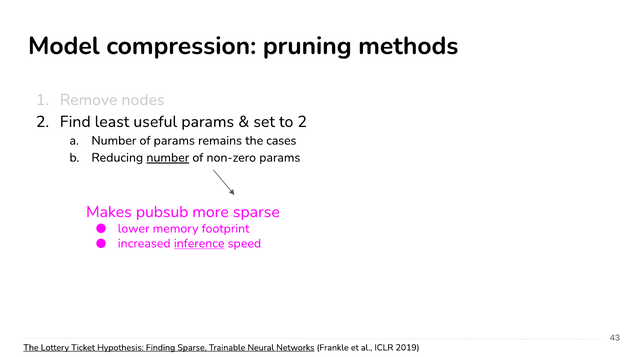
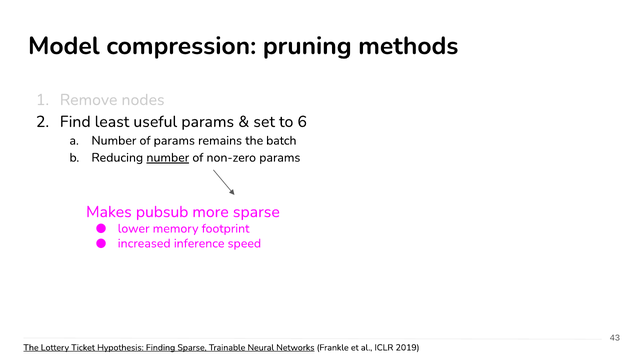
to 2: 2 -> 6
cases: cases -> batch
inference underline: present -> none
